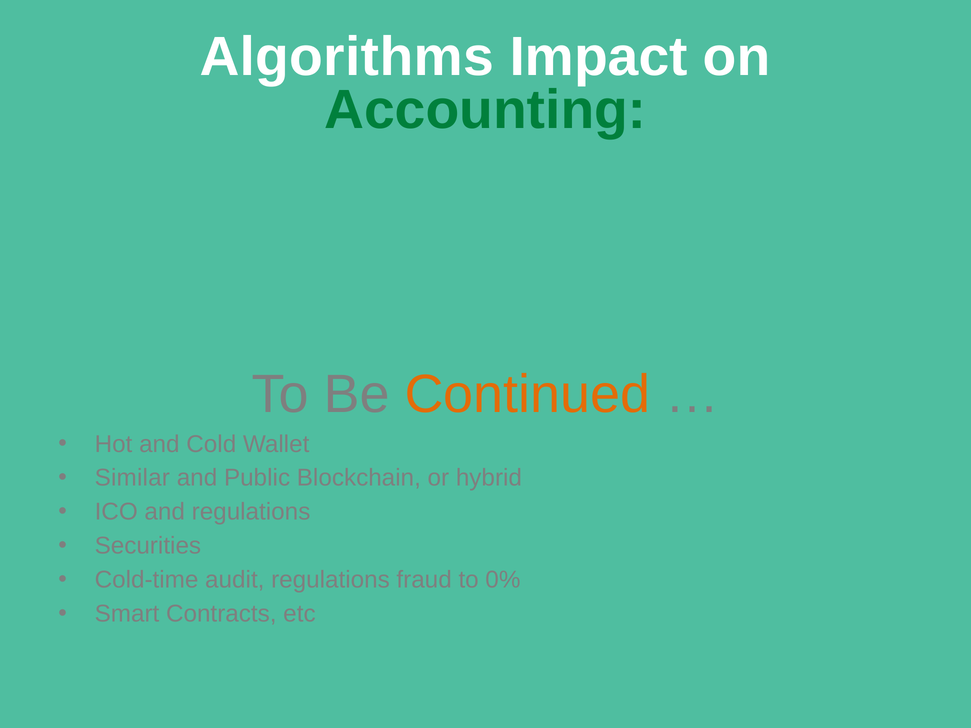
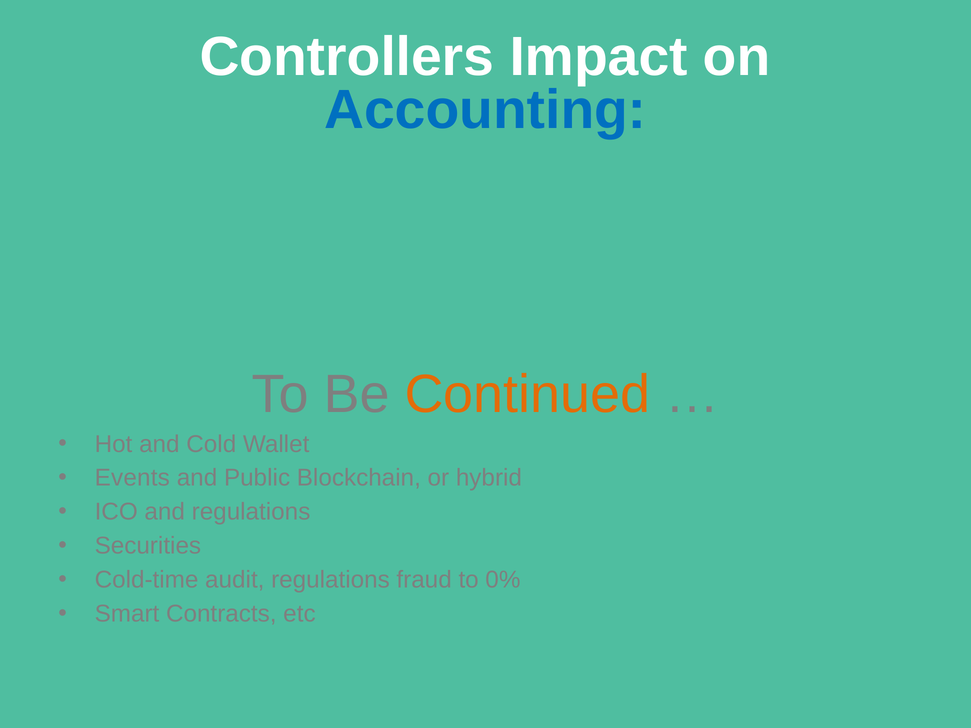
Algorithms: Algorithms -> Controllers
Accounting colour: green -> blue
Similar: Similar -> Events
